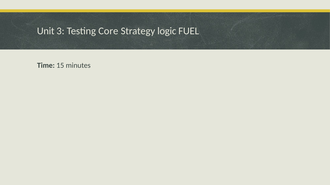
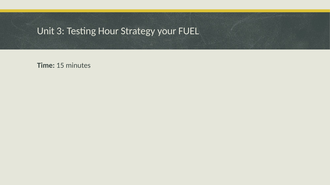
Core: Core -> Hour
logic: logic -> your
